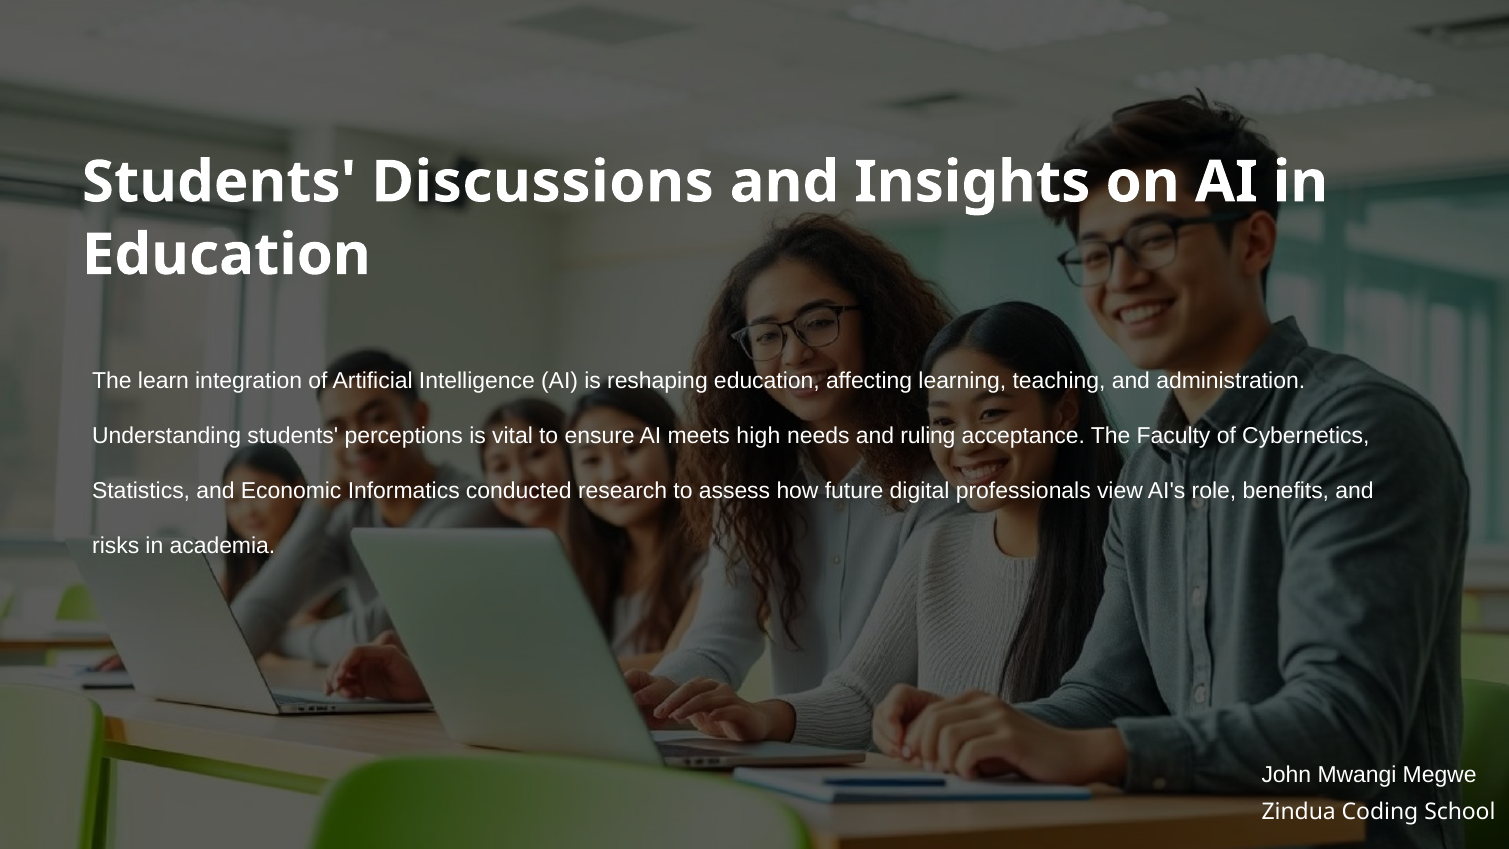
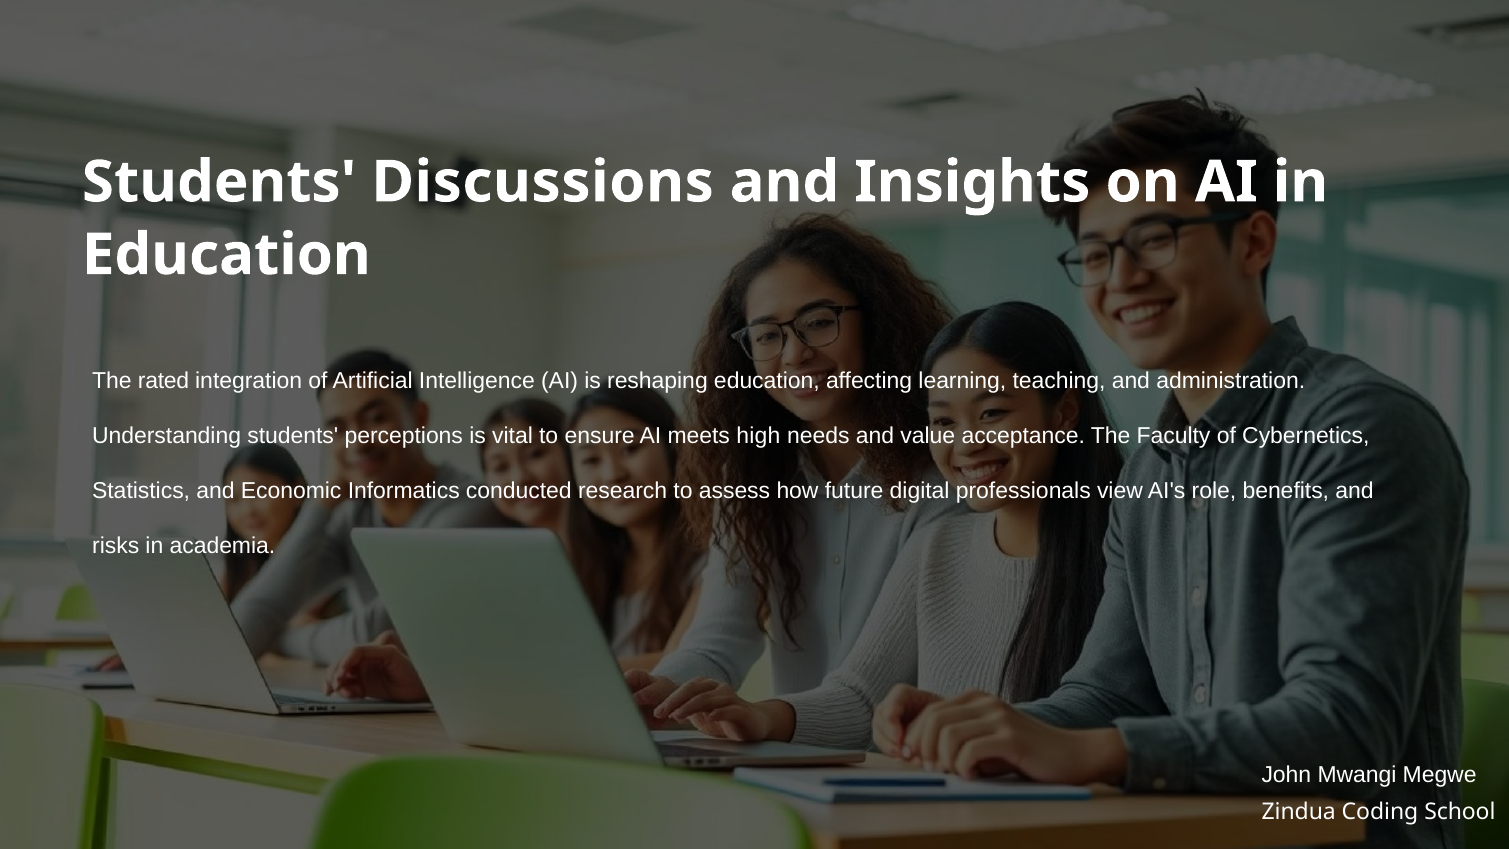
learn: learn -> rated
ruling: ruling -> value
